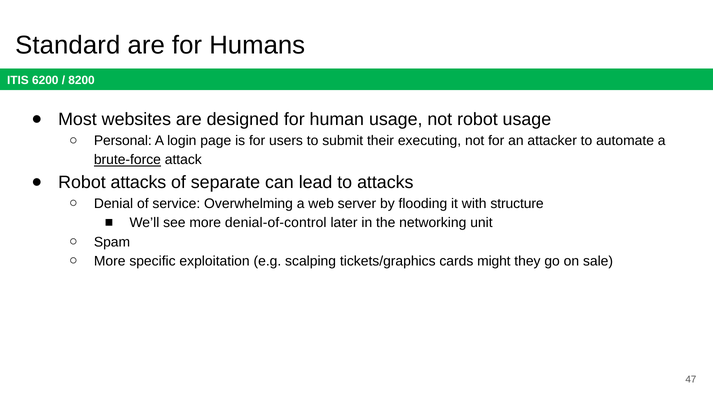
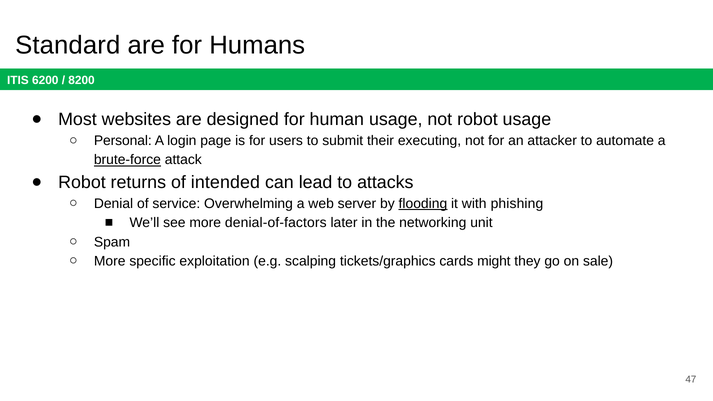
Robot attacks: attacks -> returns
separate: separate -> intended
flooding underline: none -> present
structure: structure -> phishing
denial-of-control: denial-of-control -> denial-of-factors
